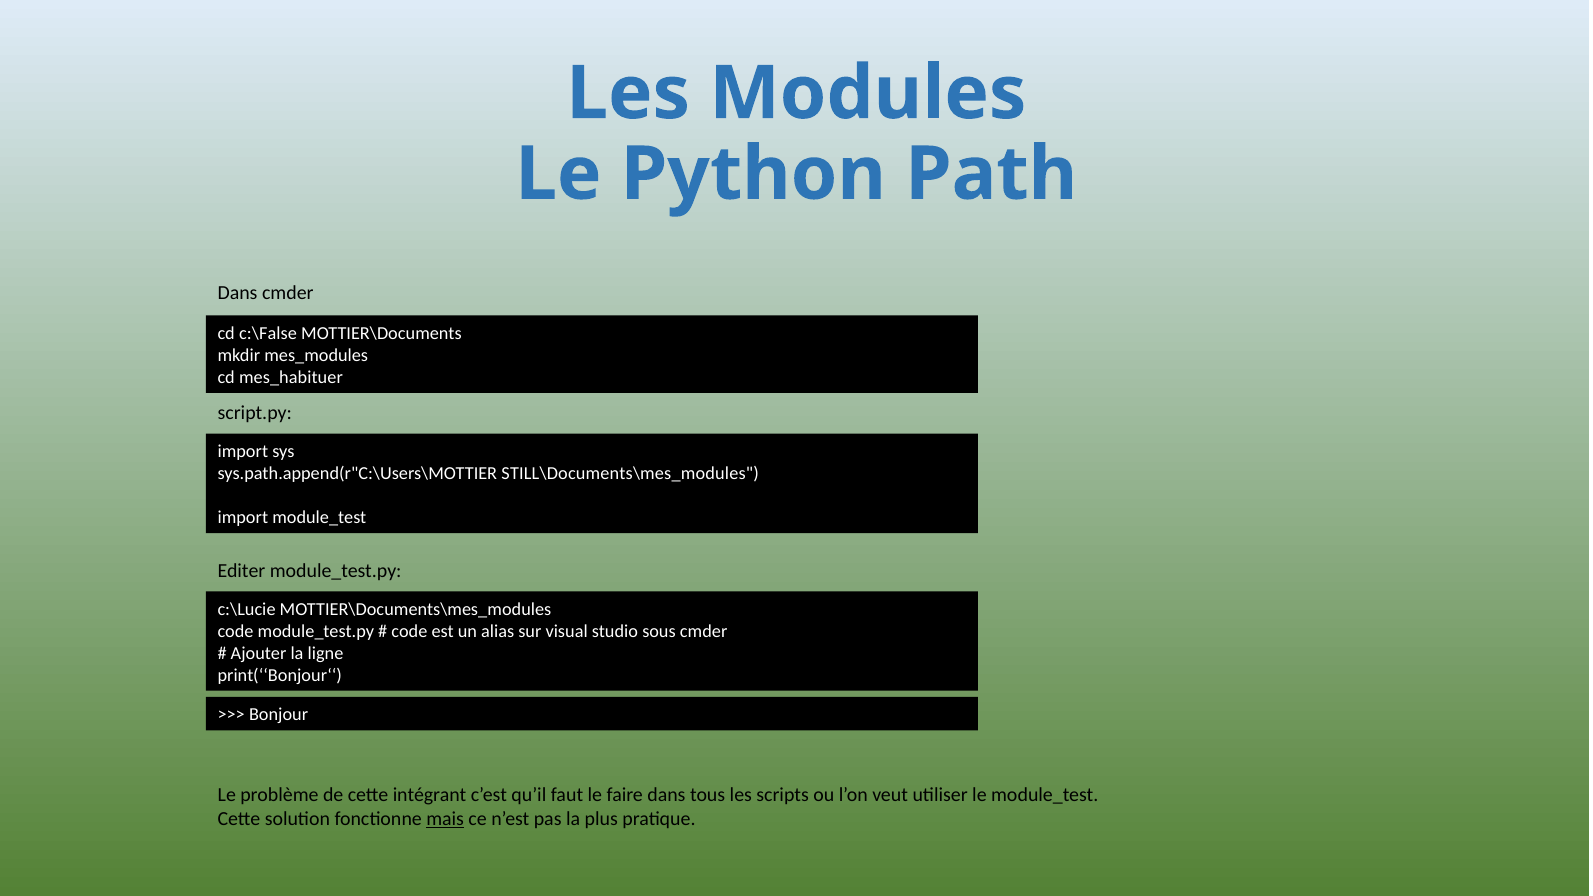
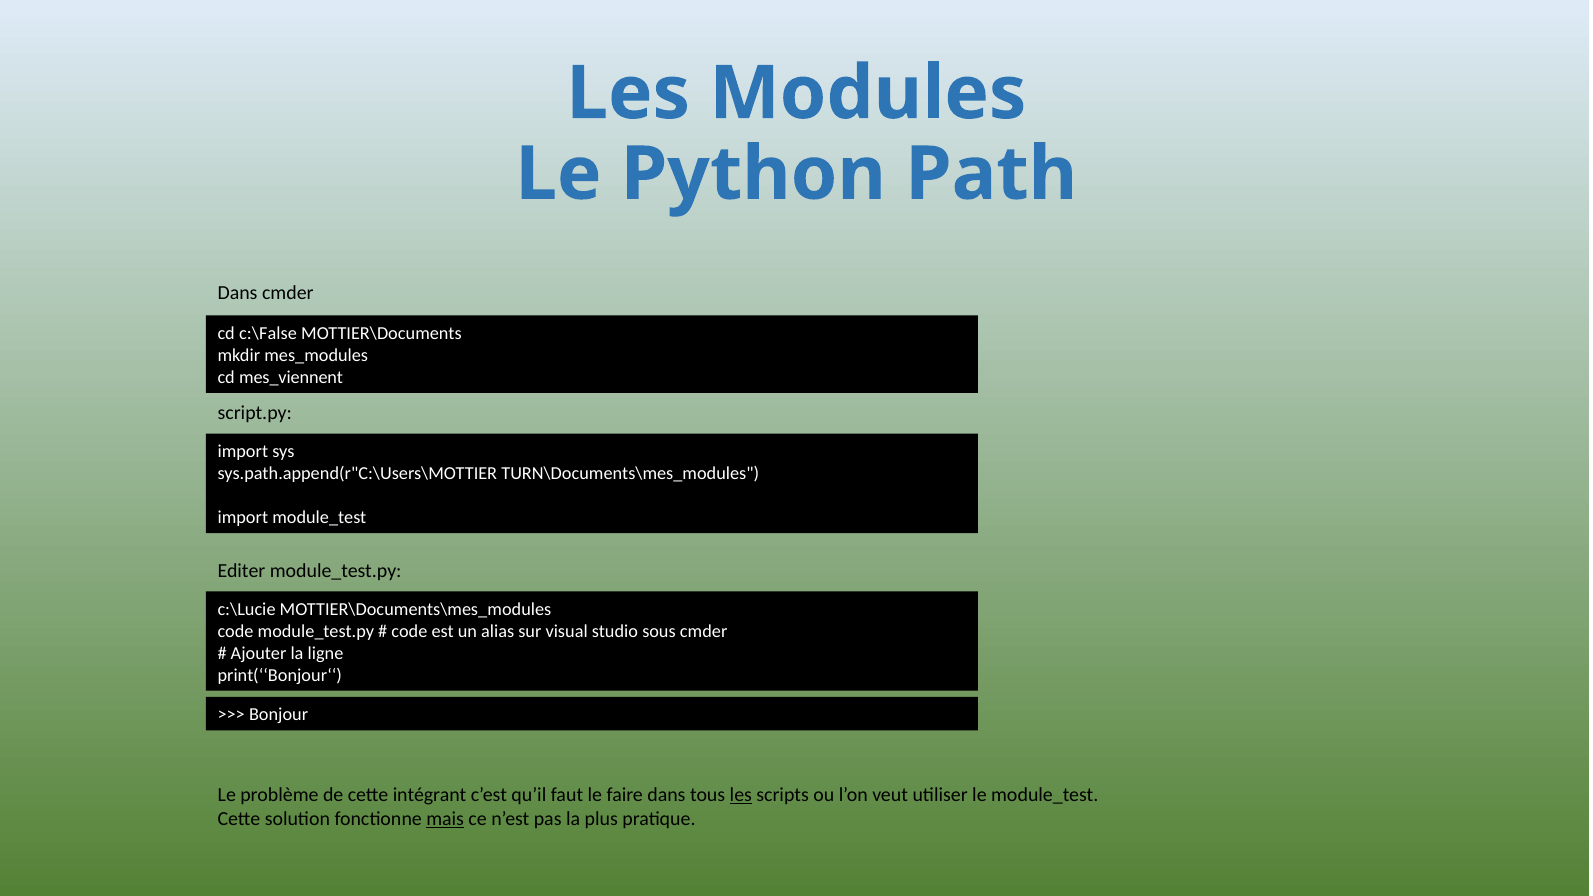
mes_habituer: mes_habituer -> mes_viennent
STILL\Documents\mes_modules: STILL\Documents\mes_modules -> TURN\Documents\mes_modules
les at (741, 795) underline: none -> present
